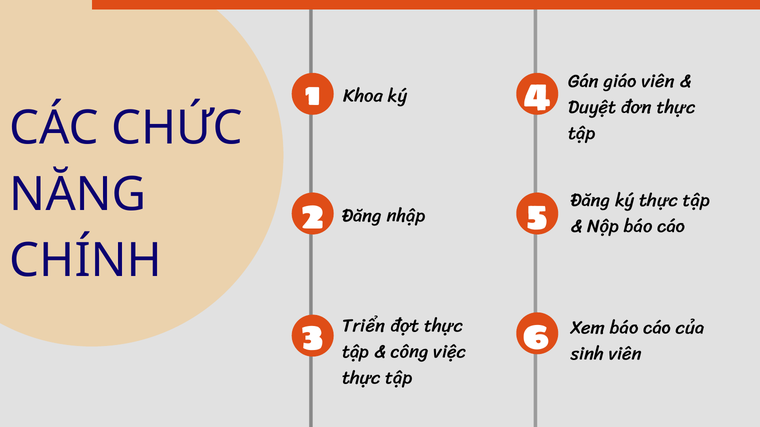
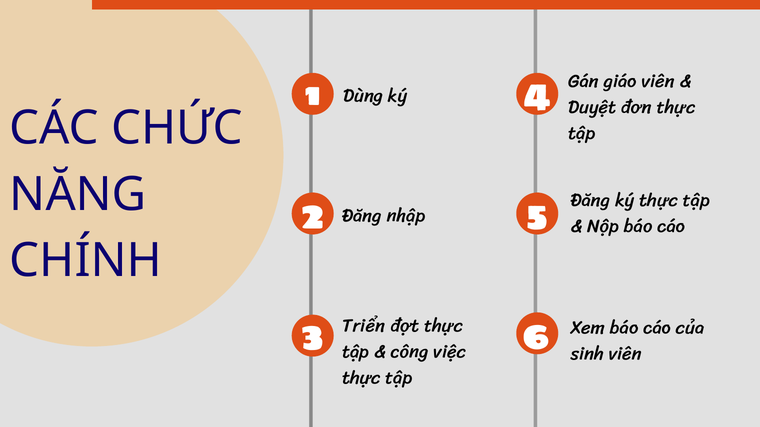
Khoa: Khoa -> Dùng
